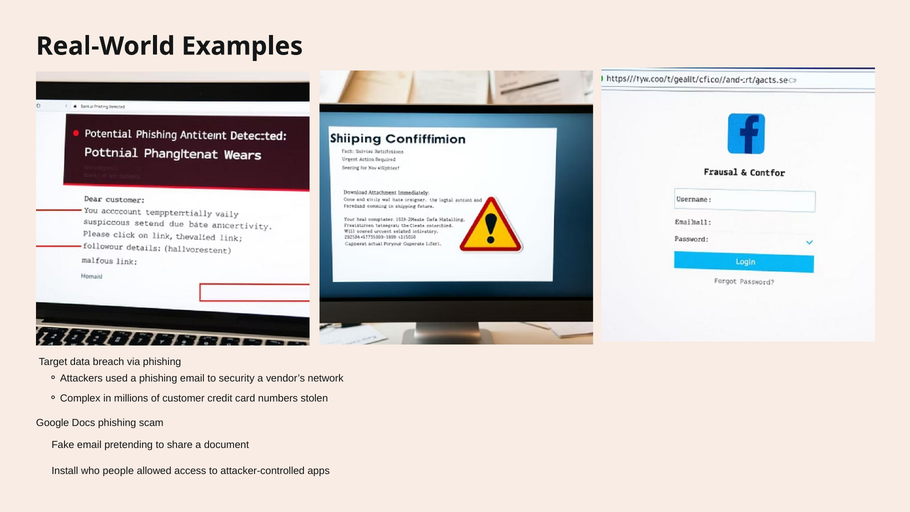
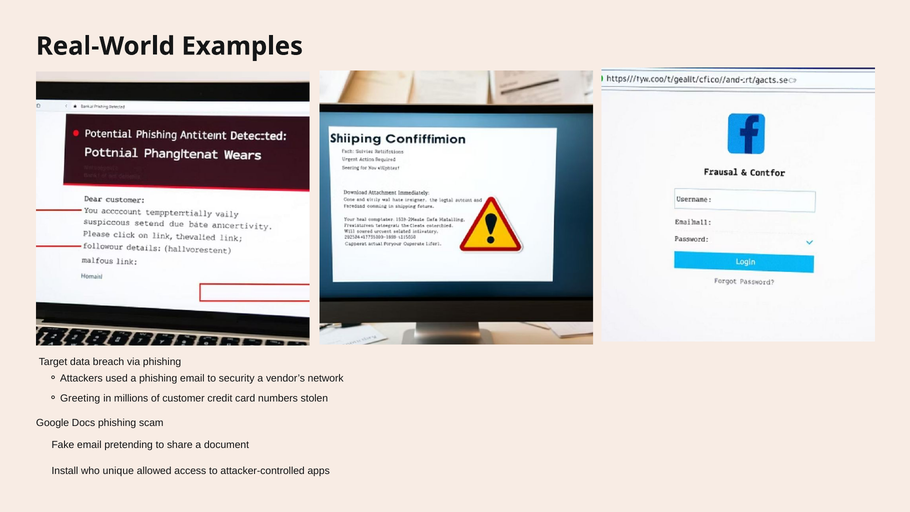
Complex: Complex -> Greeting
people: people -> unique
